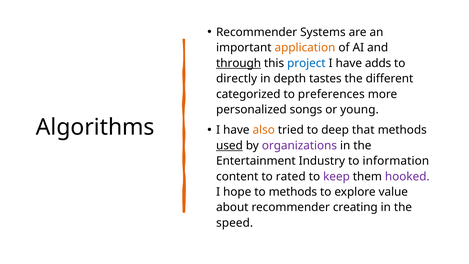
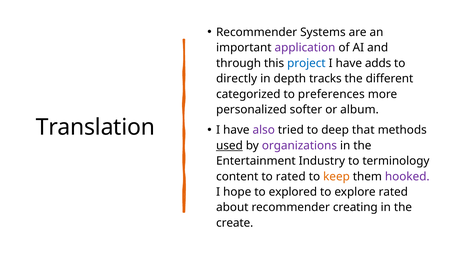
application colour: orange -> purple
through underline: present -> none
tastes: tastes -> tracks
songs: songs -> softer
young: young -> album
Algorithms: Algorithms -> Translation
also colour: orange -> purple
information: information -> terminology
keep colour: purple -> orange
to methods: methods -> explored
explore value: value -> rated
speed: speed -> create
